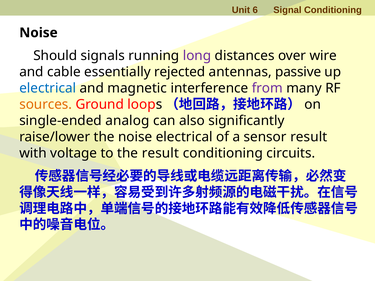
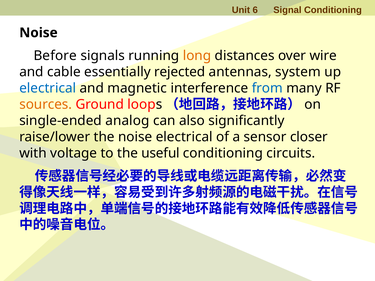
Should: Should -> Before
long colour: purple -> orange
passive: passive -> system
from colour: purple -> blue
sensor result: result -> closer
the result: result -> useful
